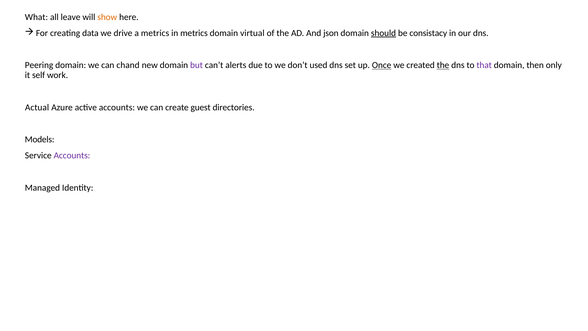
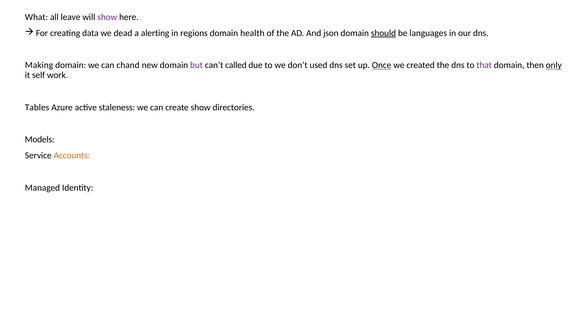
show at (107, 17) colour: orange -> purple
drive: drive -> dead
a metrics: metrics -> alerting
in metrics: metrics -> regions
virtual: virtual -> health
consistacy: consistacy -> languages
Peering: Peering -> Making
alerts: alerts -> called
the at (443, 65) underline: present -> none
only underline: none -> present
Actual: Actual -> Tables
active accounts: accounts -> staleness
create guest: guest -> show
Accounts at (72, 155) colour: purple -> orange
